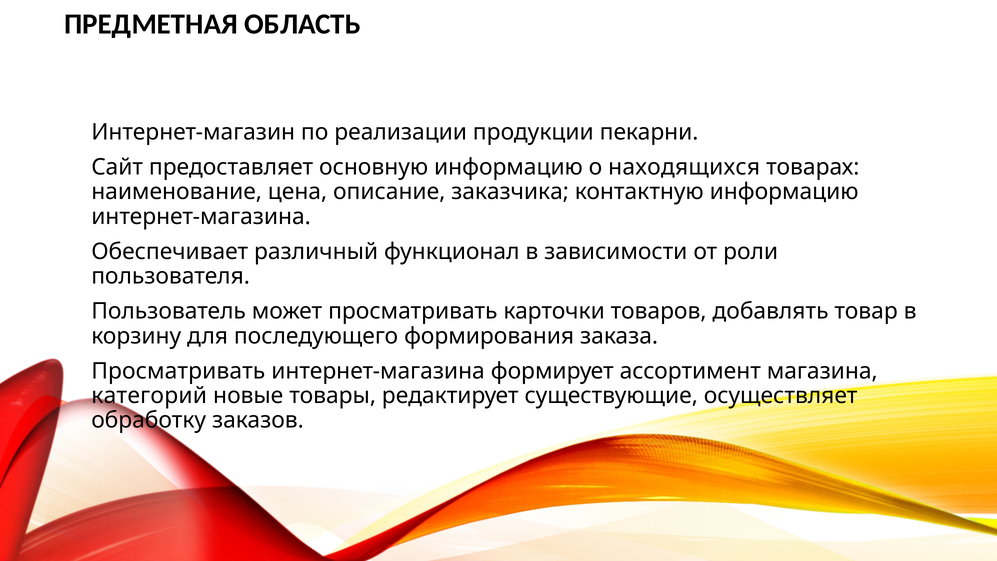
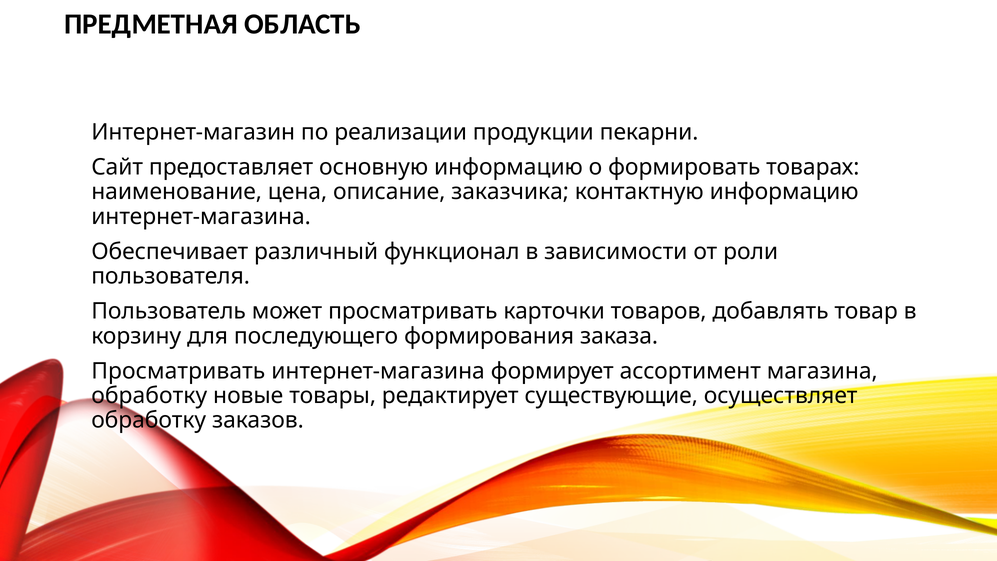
находящихся: находящихся -> формировать
категорий at (149, 396): категорий -> обработку
